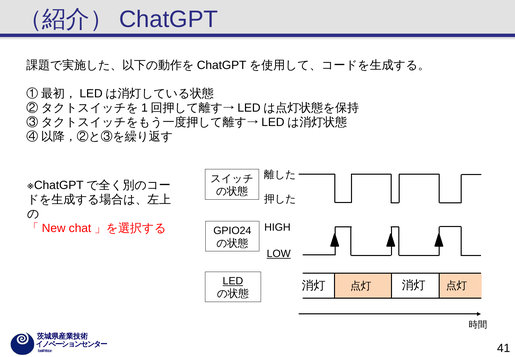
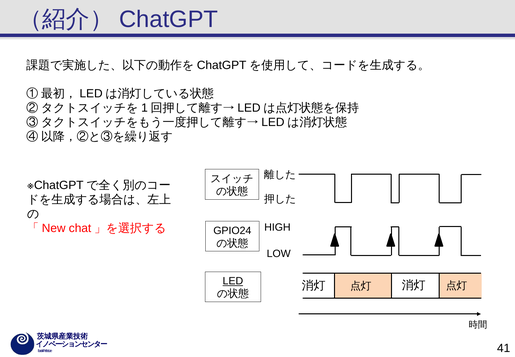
LOW underline: present -> none
